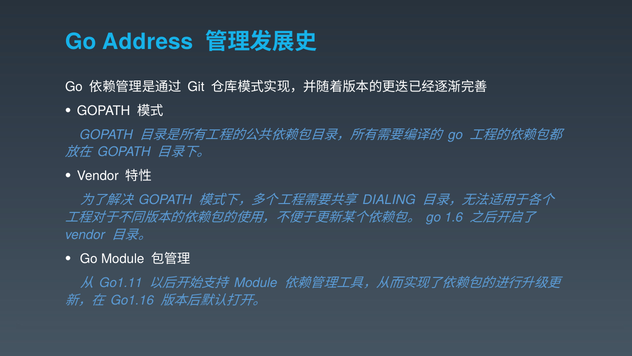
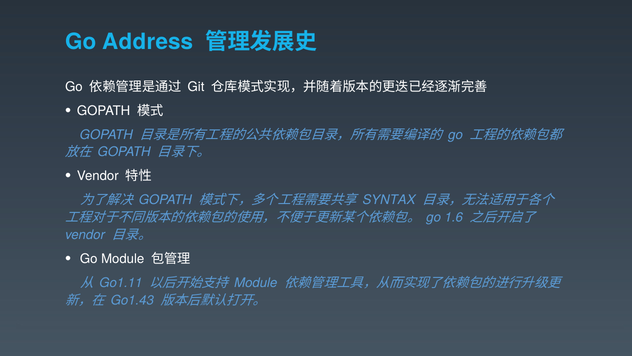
DIALING: DIALING -> SYNTAX
Go1.16: Go1.16 -> Go1.43
